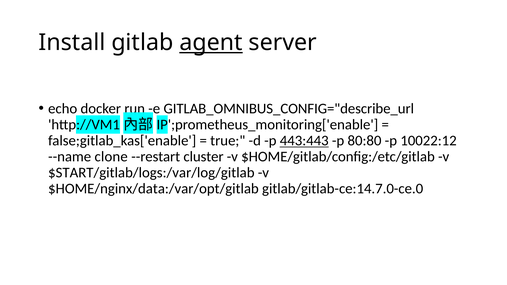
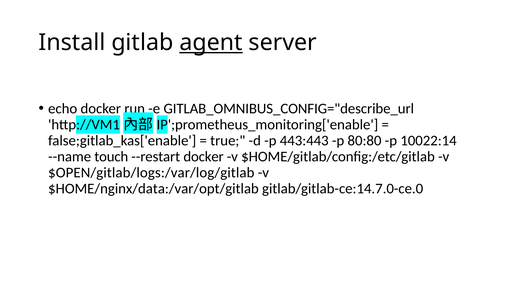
443:443 underline: present -> none
10022:12: 10022:12 -> 10022:14
clone: clone -> touch
--restart cluster: cluster -> docker
$START/gitlab/logs:/var/log/gitlab: $START/gitlab/logs:/var/log/gitlab -> $OPEN/gitlab/logs:/var/log/gitlab
